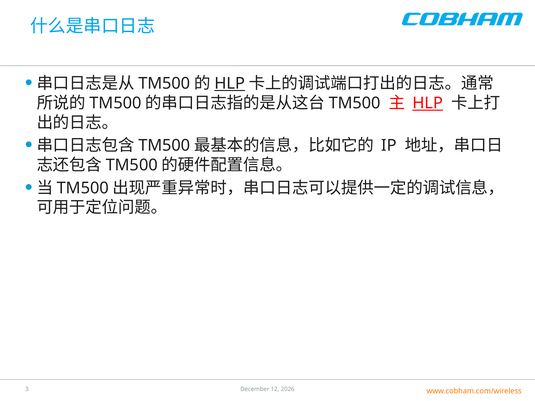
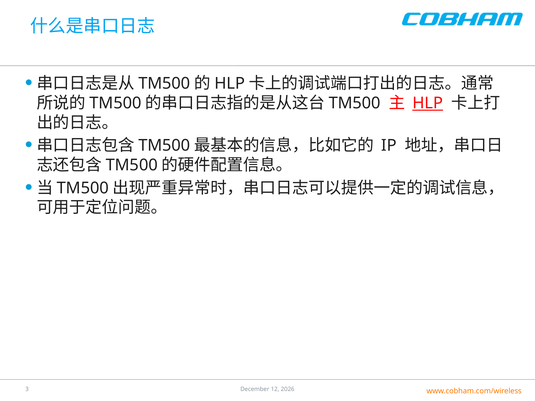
HLP at (230, 83) underline: present -> none
